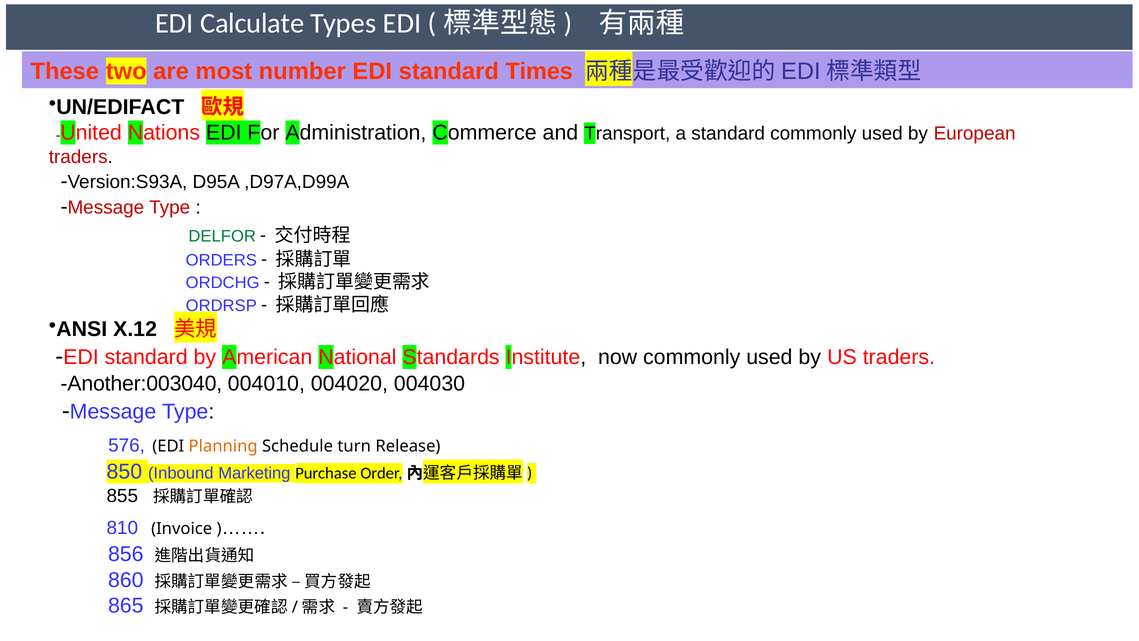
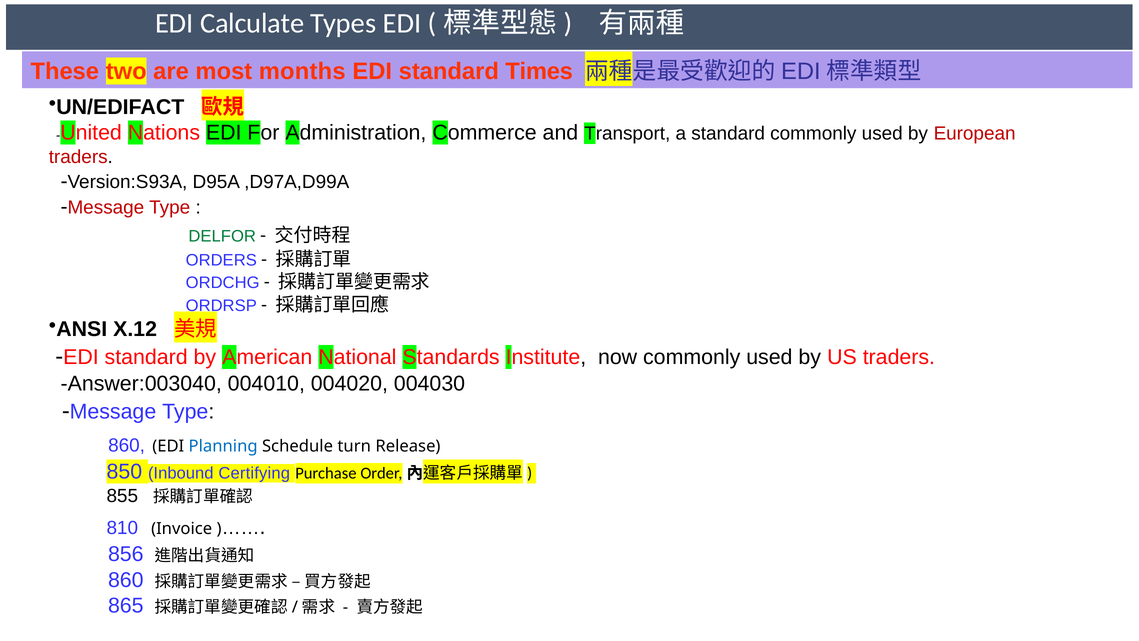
number: number -> months
Another:003040: Another:003040 -> Answer:003040
576 at (127, 445): 576 -> 860
Planning colour: orange -> blue
Marketing: Marketing -> Certifying
